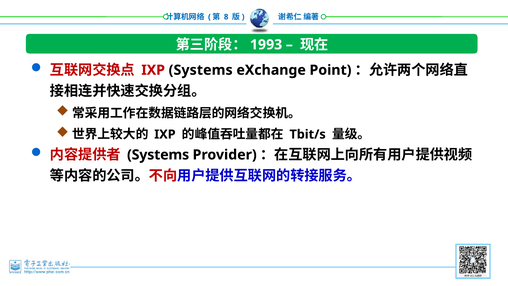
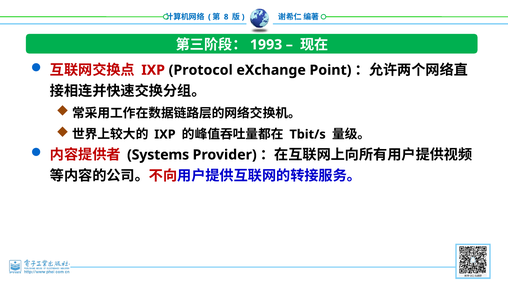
IXP Systems: Systems -> Protocol
